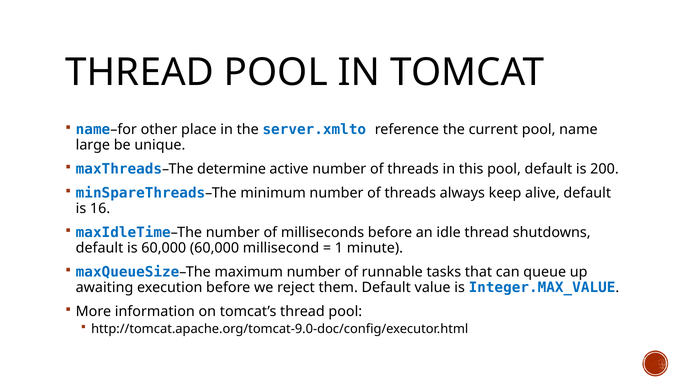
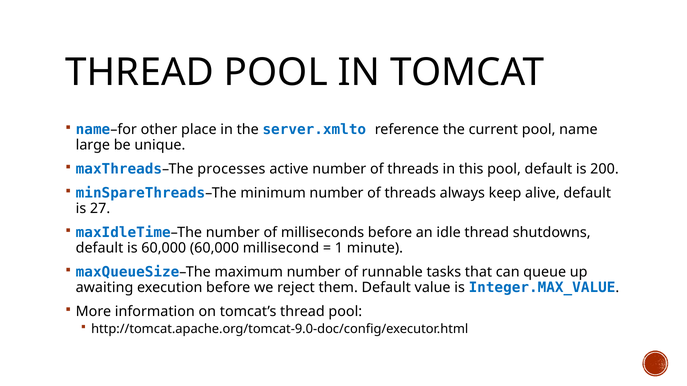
determine: determine -> processes
16: 16 -> 27
